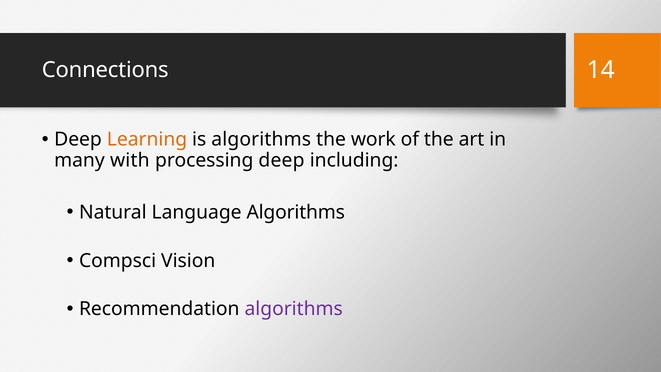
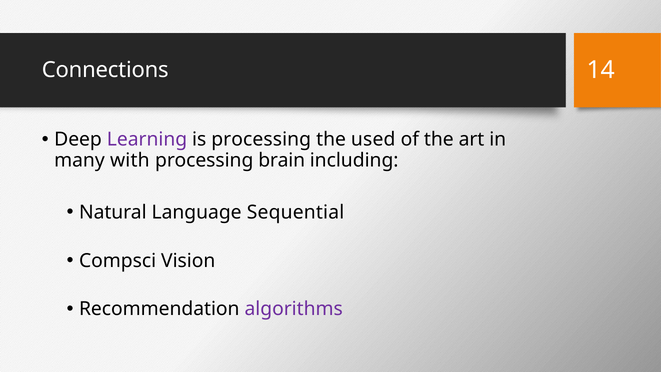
Learning colour: orange -> purple
is algorithms: algorithms -> processing
work: work -> used
processing deep: deep -> brain
Language Algorithms: Algorithms -> Sequential
